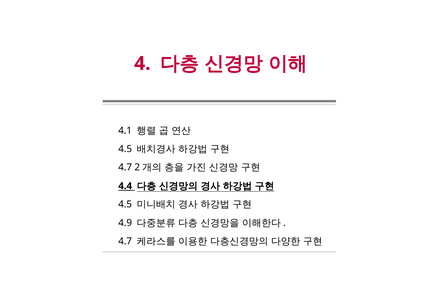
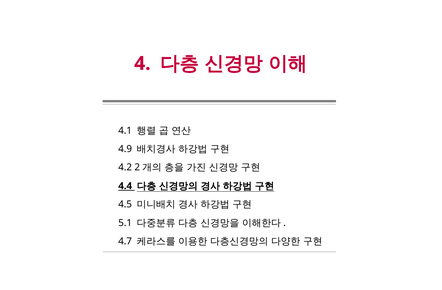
4.5 at (125, 149): 4.5 -> 4.9
4.7 at (125, 168): 4.7 -> 4.2
4.9: 4.9 -> 5.1
